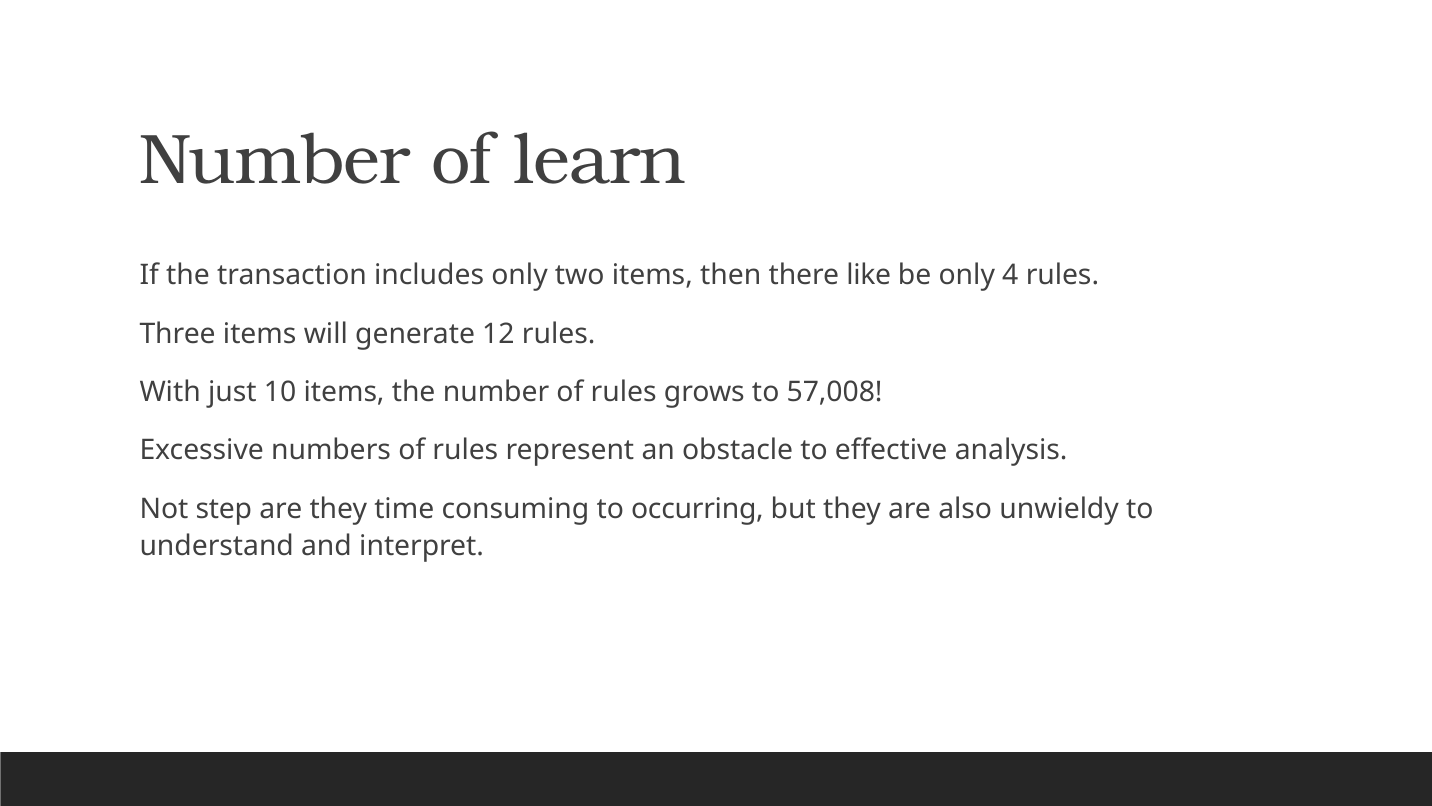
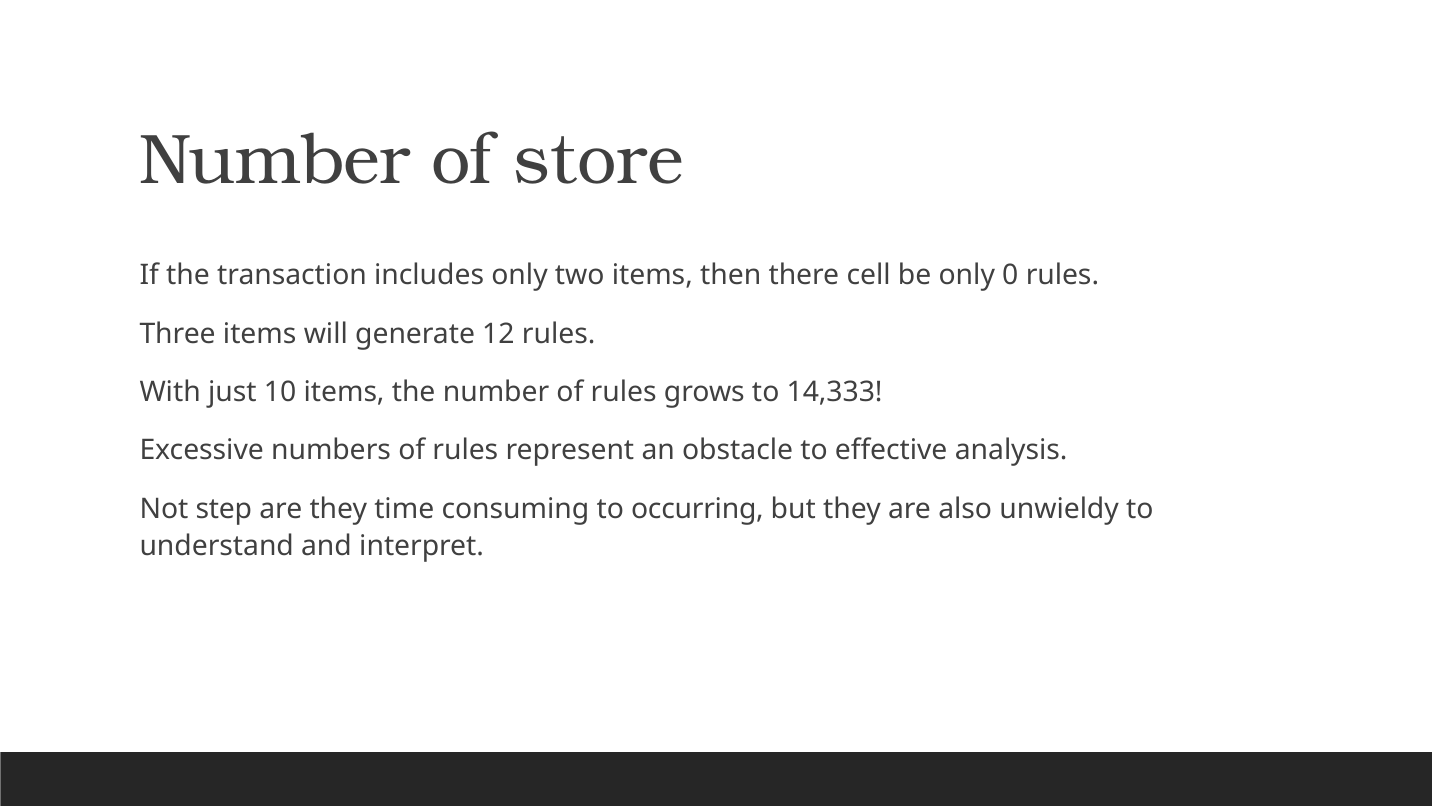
learn: learn -> store
like: like -> cell
4: 4 -> 0
57,008: 57,008 -> 14,333
